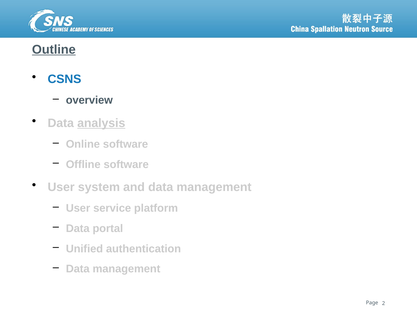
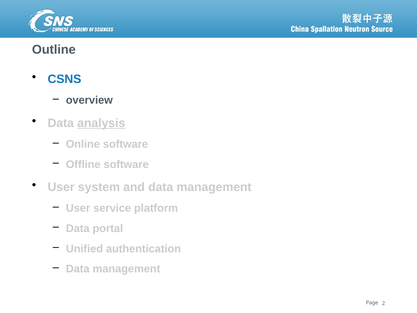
Outline underline: present -> none
